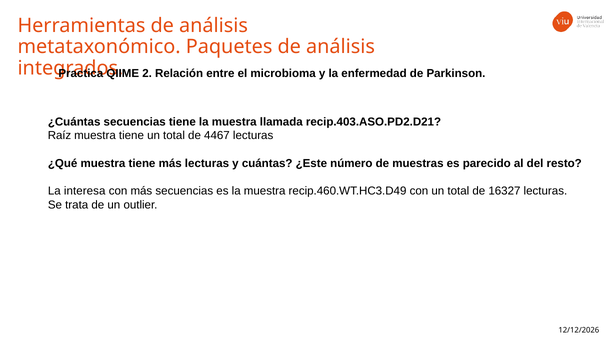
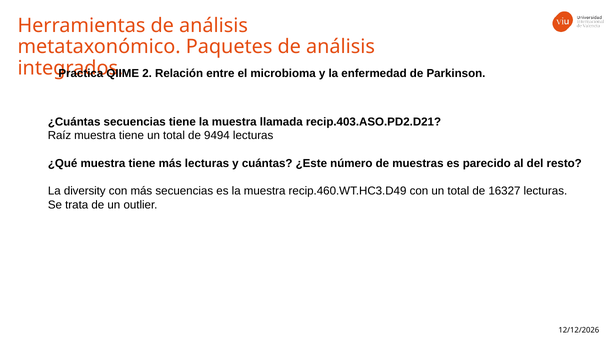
4467: 4467 -> 9494
interesa: interesa -> diversity
